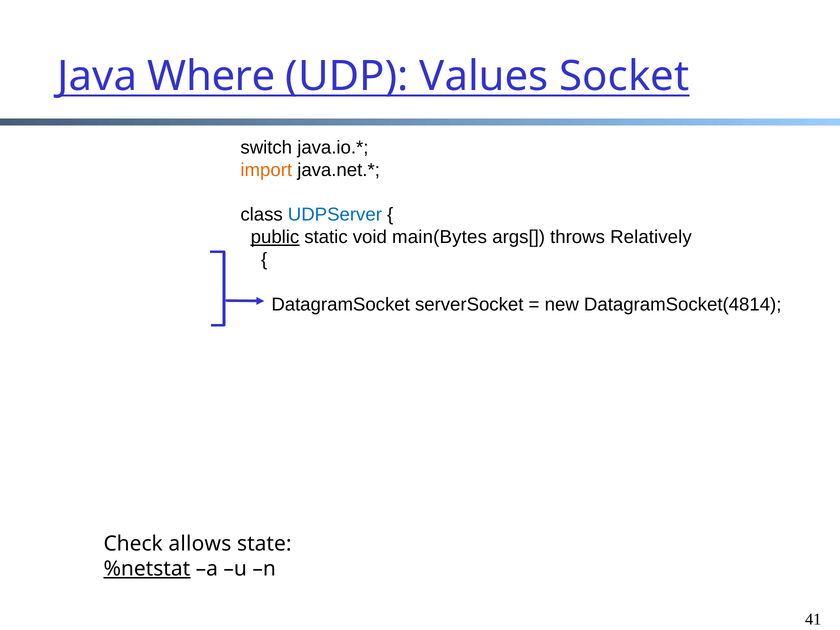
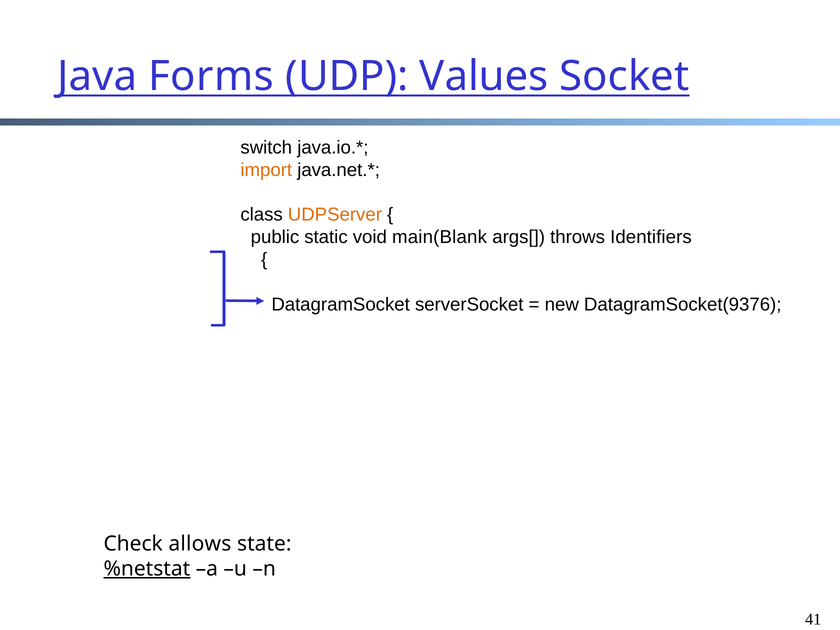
Where: Where -> Forms
UDPServer colour: blue -> orange
public underline: present -> none
main(Bytes: main(Bytes -> main(Blank
Relatively: Relatively -> Identifiers
DatagramSocket(4814: DatagramSocket(4814 -> DatagramSocket(9376
